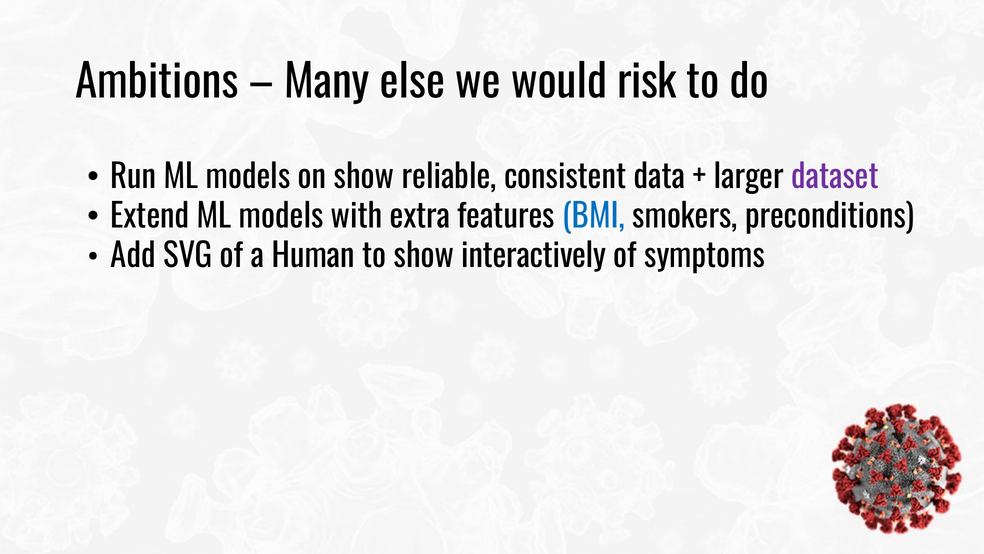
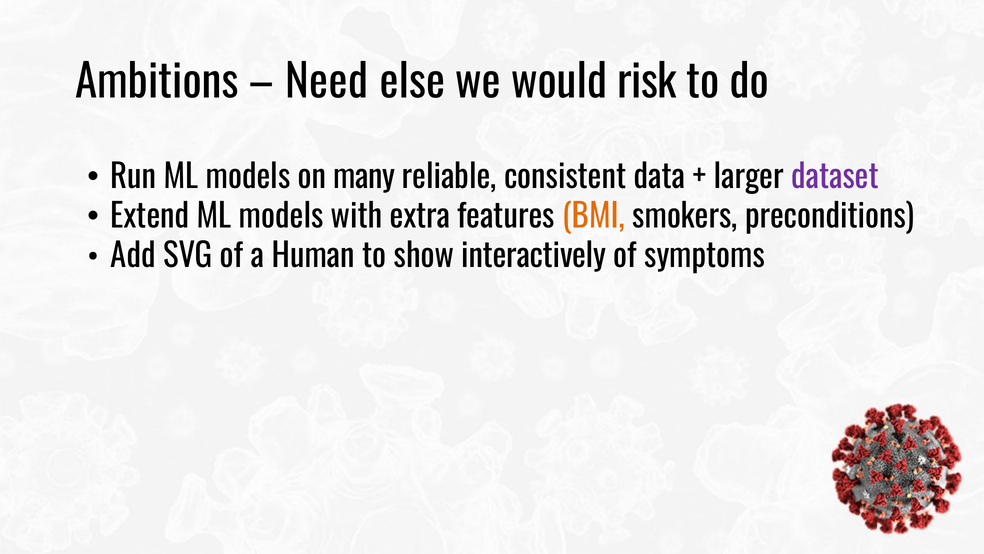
Many: Many -> Need
on show: show -> many
BMI colour: blue -> orange
